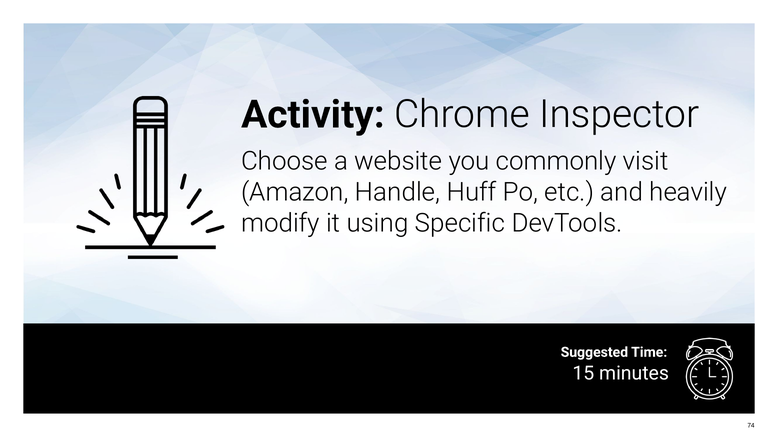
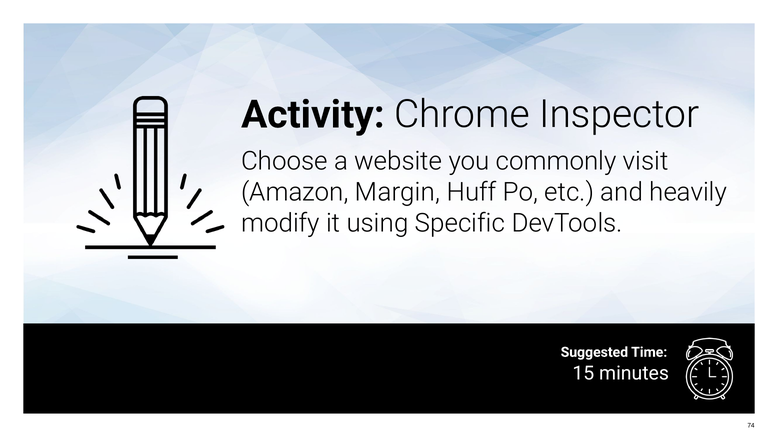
Handle: Handle -> Margin
